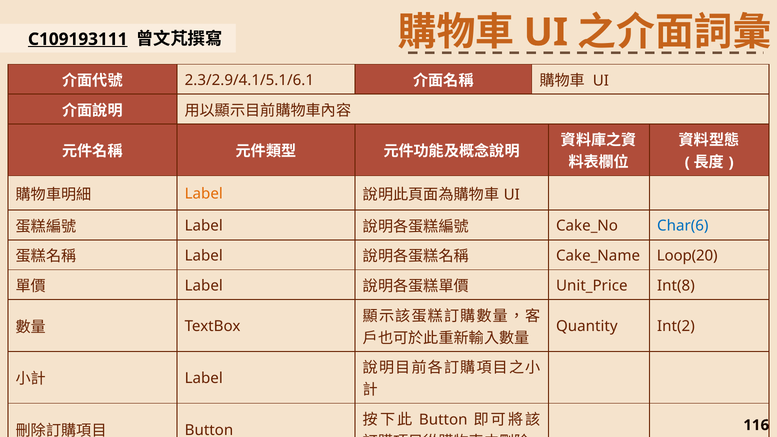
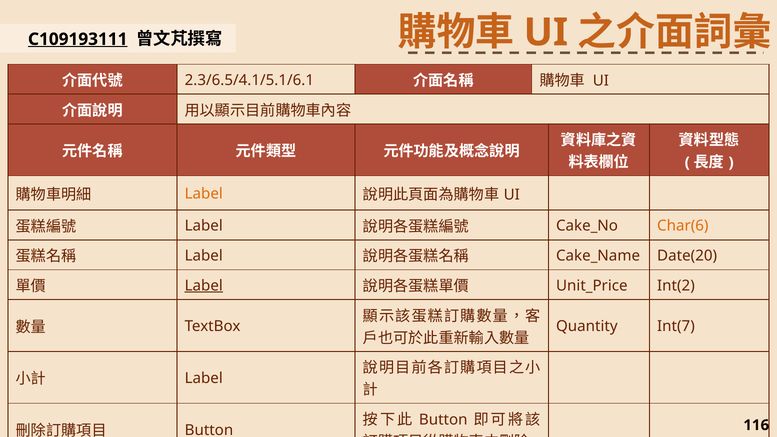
2.3/2.9/4.1/5.1/6.1: 2.3/2.9/4.1/5.1/6.1 -> 2.3/6.5/4.1/5.1/6.1
Char(6 colour: blue -> orange
Loop(20: Loop(20 -> Date(20
Label at (204, 286) underline: none -> present
Int(8: Int(8 -> Int(2
Int(2: Int(2 -> Int(7
